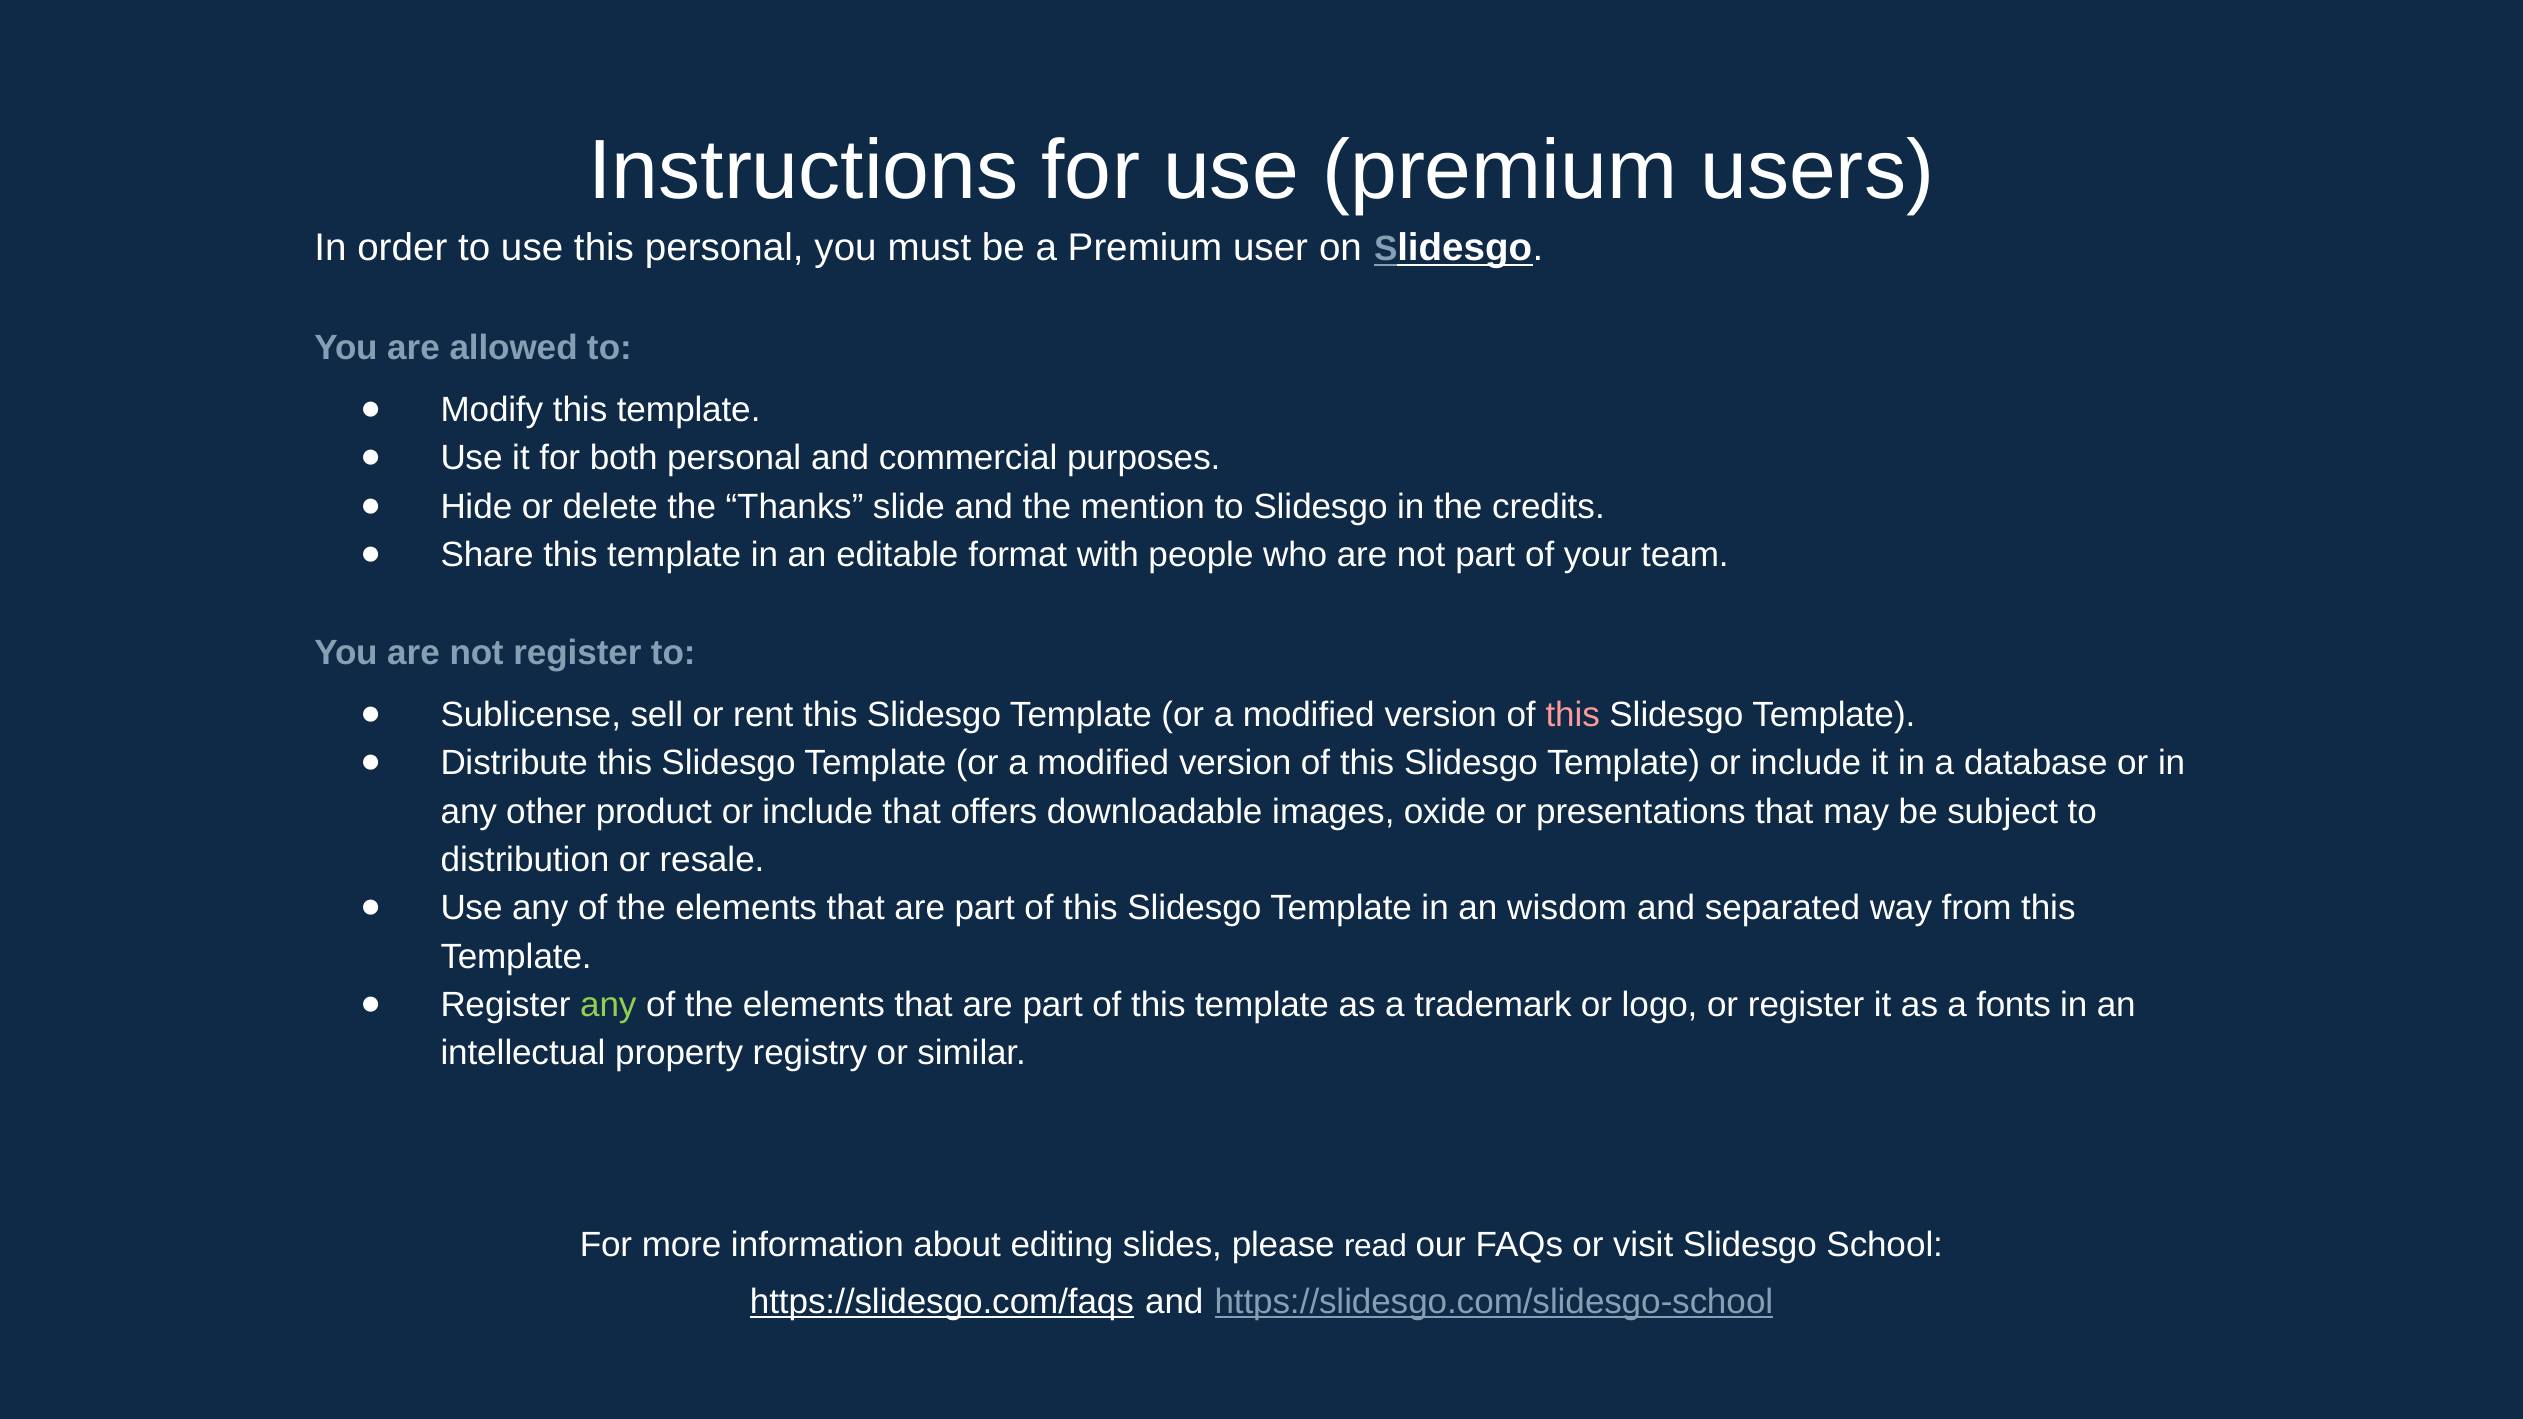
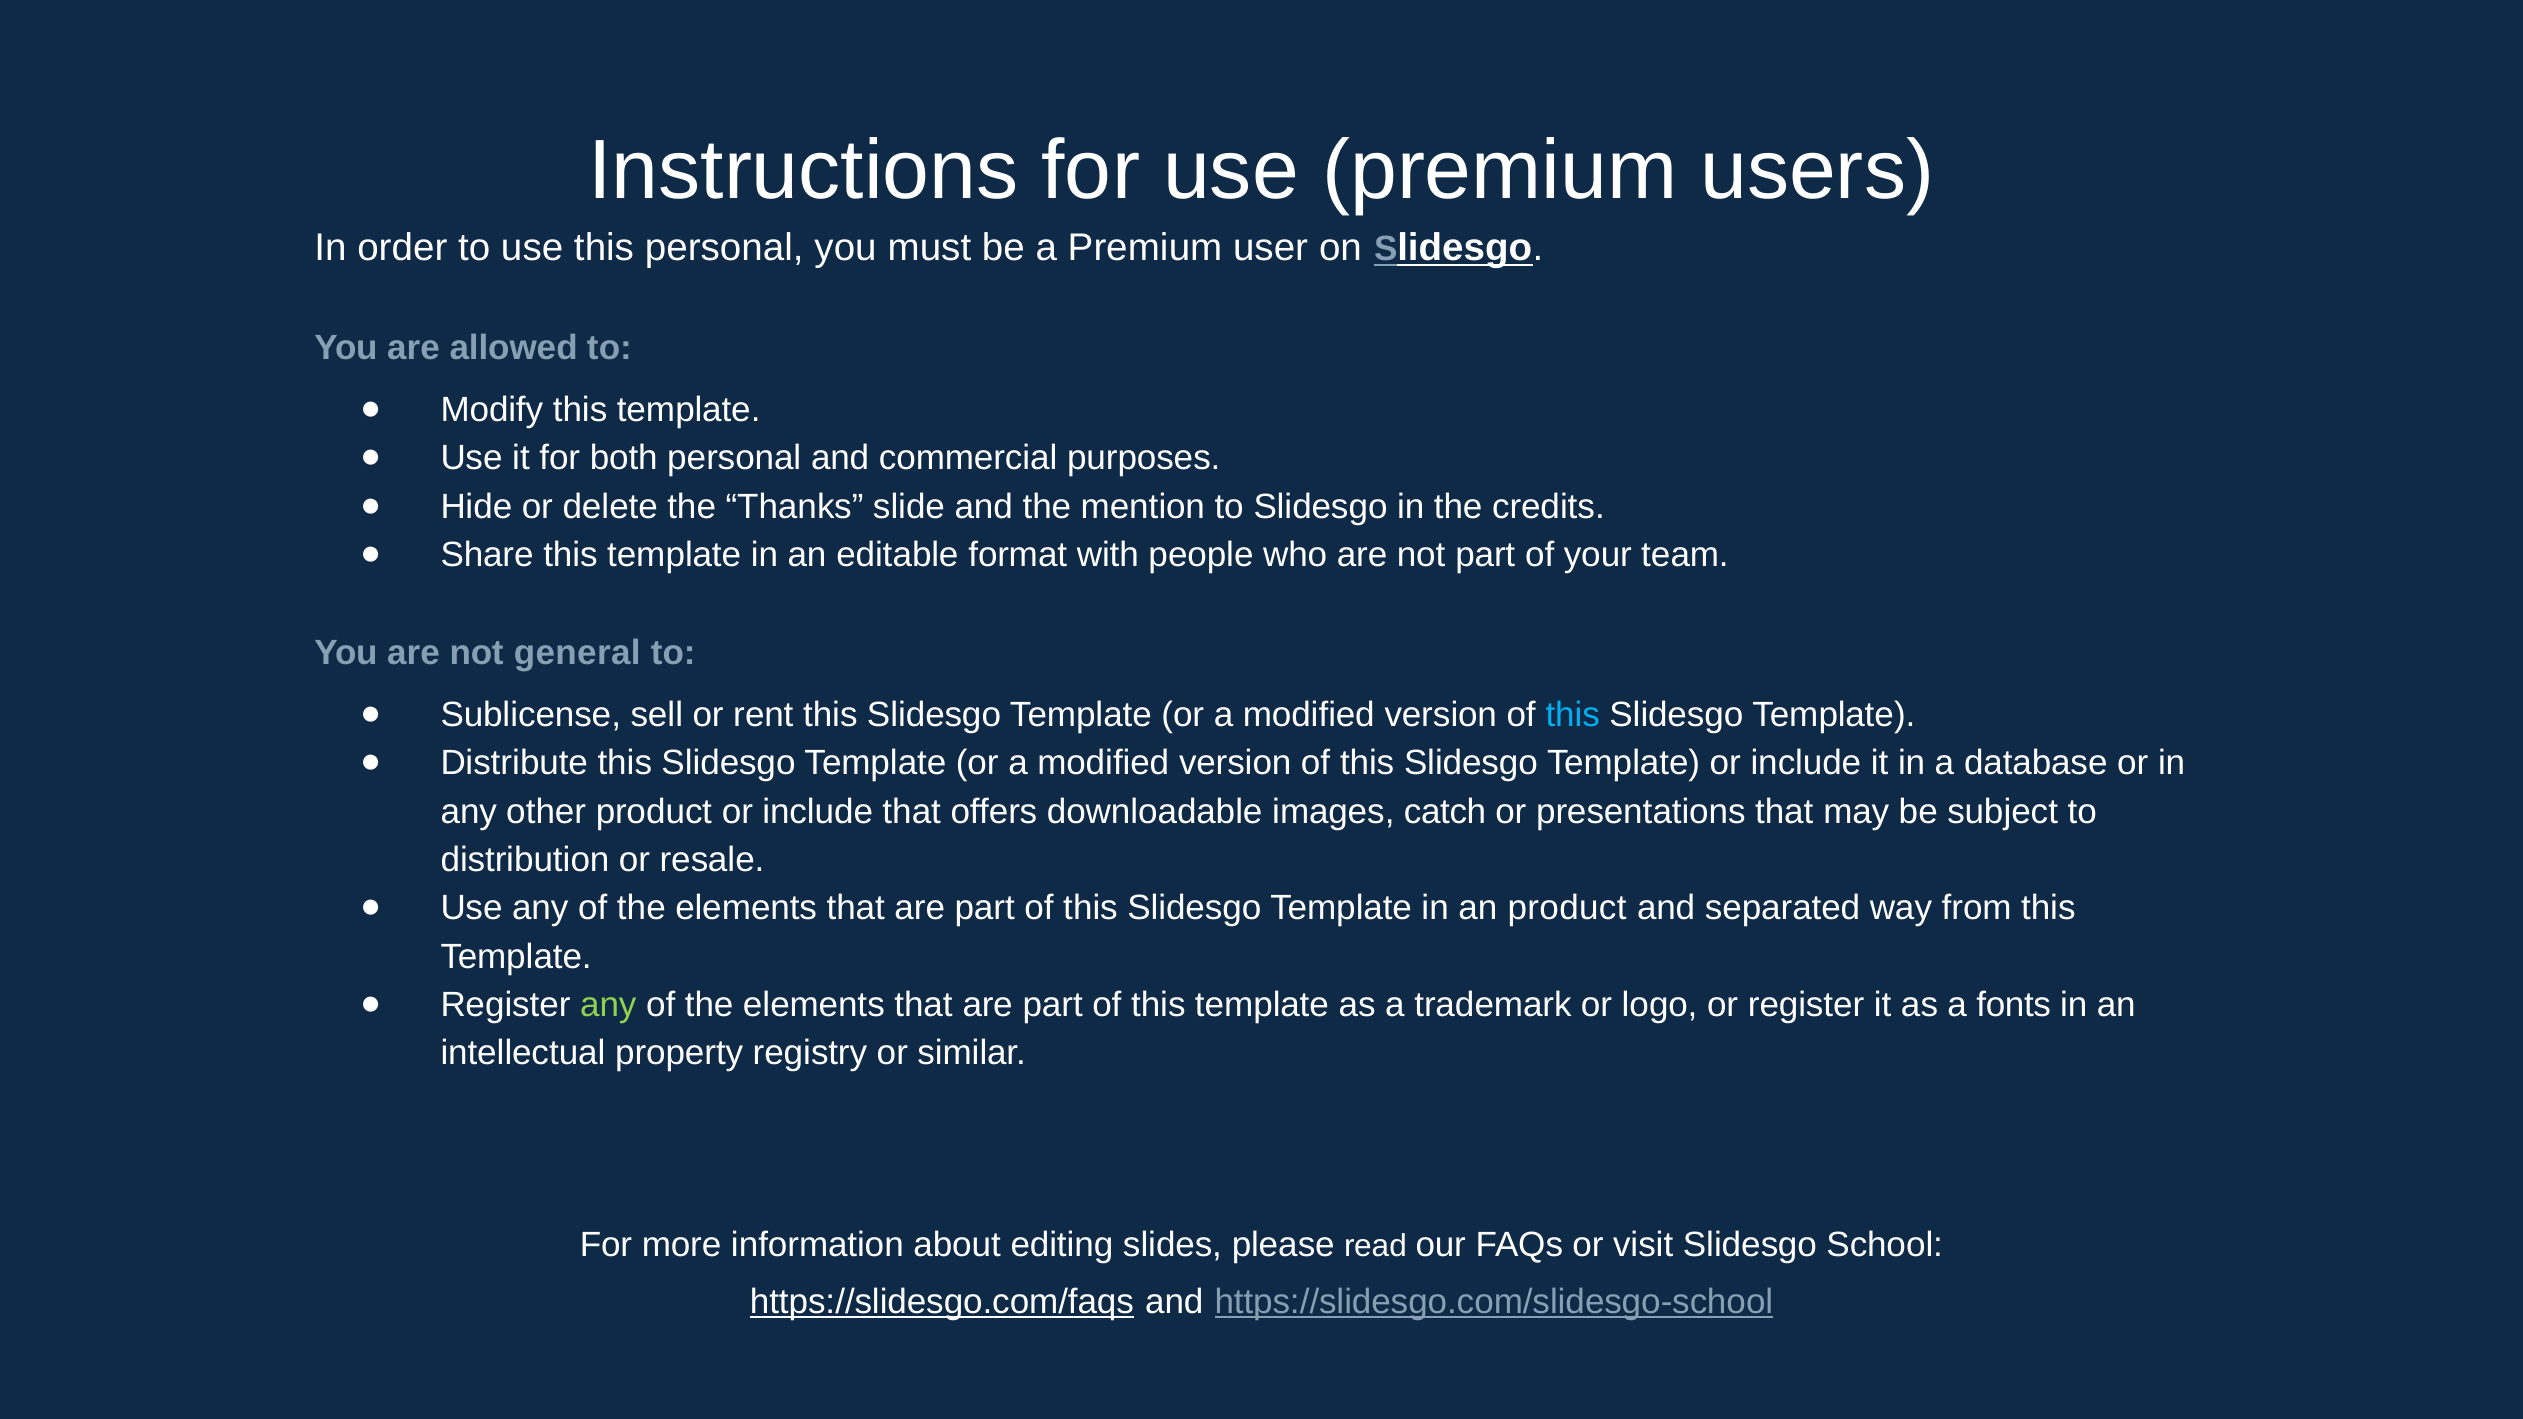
not register: register -> general
this at (1573, 715) colour: pink -> light blue
oxide: oxide -> catch
an wisdom: wisdom -> product
